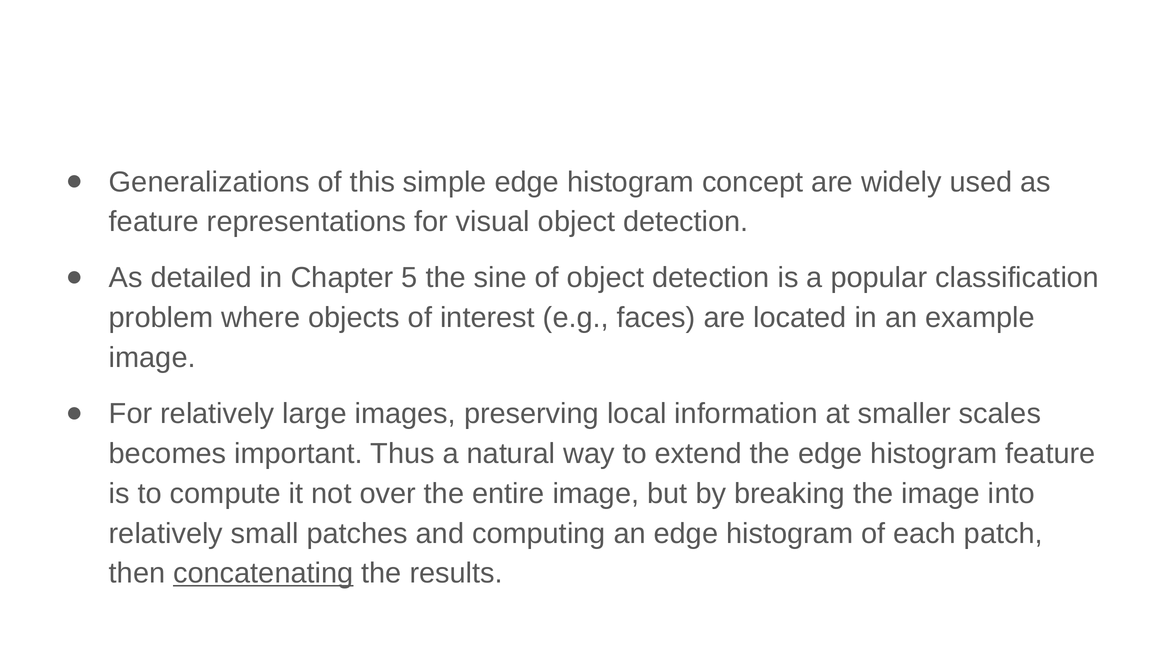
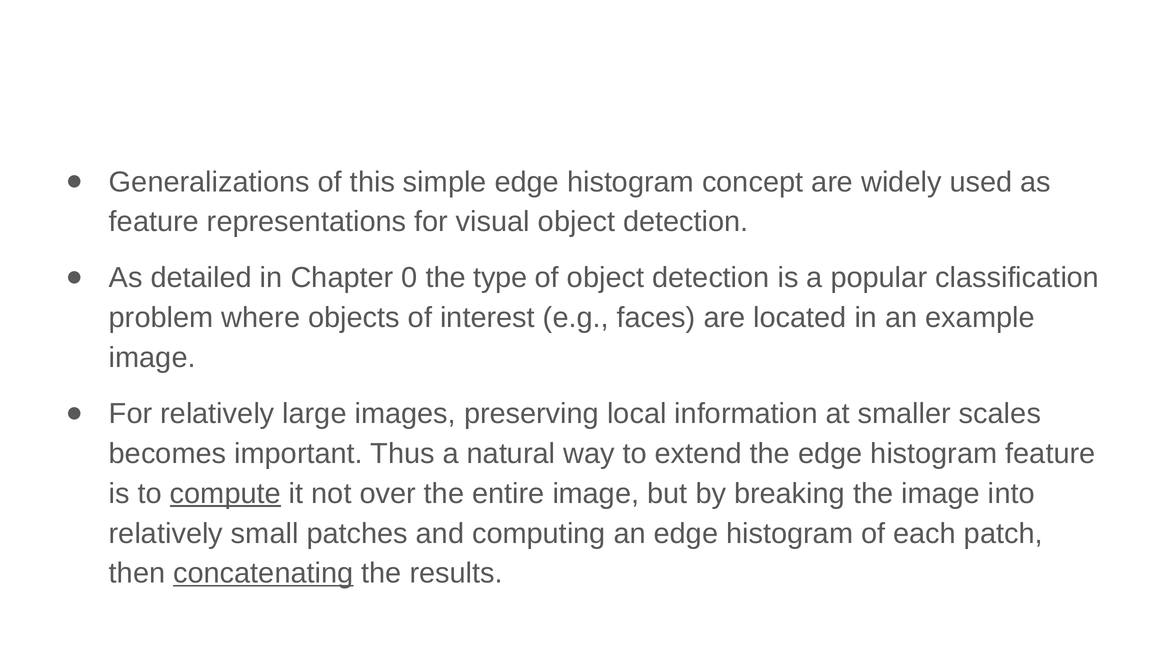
5: 5 -> 0
sine: sine -> type
compute underline: none -> present
